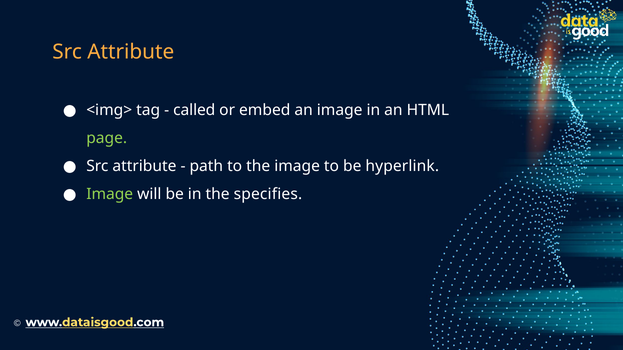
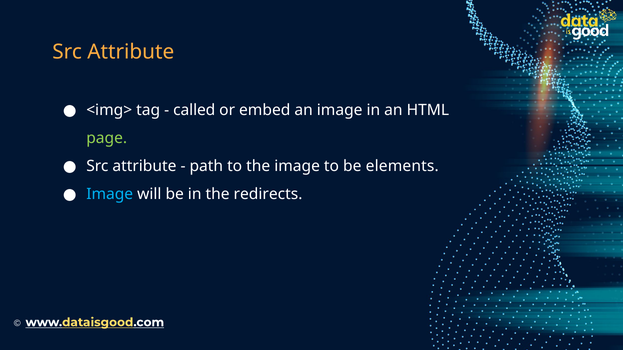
hyperlink: hyperlink -> elements
Image at (110, 194) colour: light green -> light blue
specifies: specifies -> redirects
